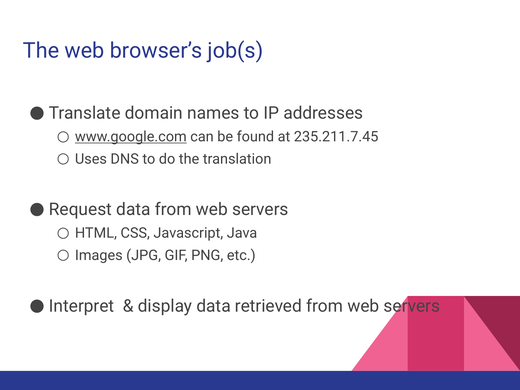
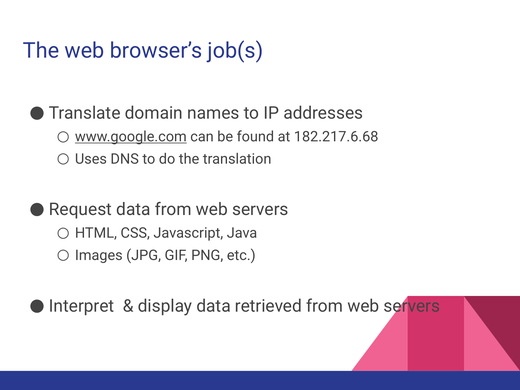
235.211.7.45: 235.211.7.45 -> 182.217.6.68
